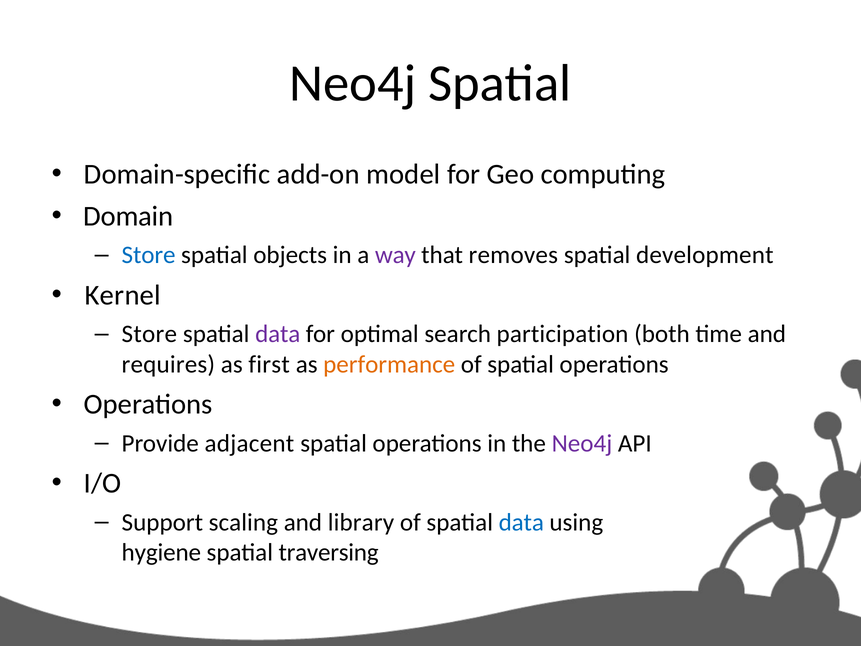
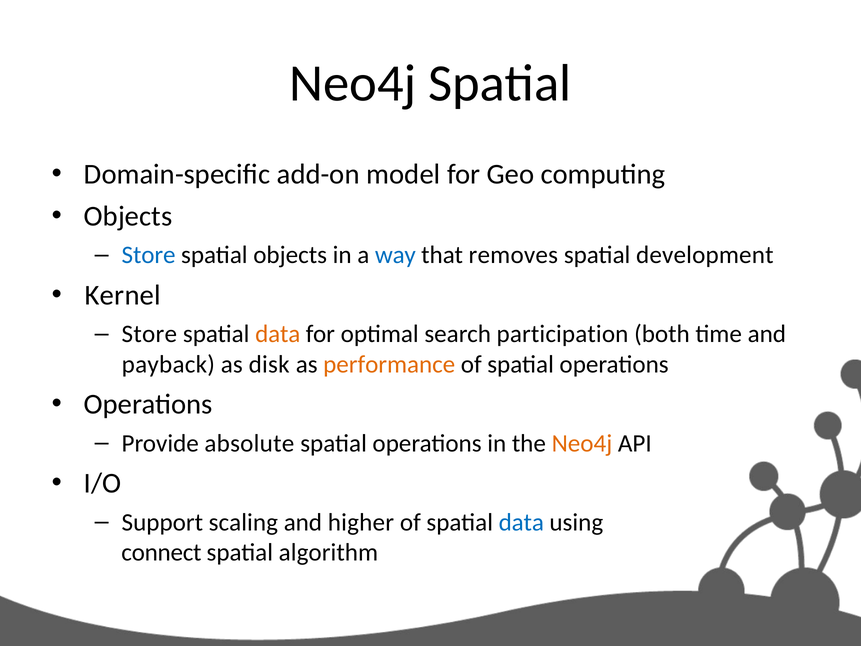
Domain at (128, 216): Domain -> Objects
way colour: purple -> blue
data at (278, 334) colour: purple -> orange
requires: requires -> payback
first: first -> disk
adjacent: adjacent -> absolute
Neo4j at (582, 443) colour: purple -> orange
library: library -> higher
hygiene: hygiene -> connect
traversing: traversing -> algorithm
